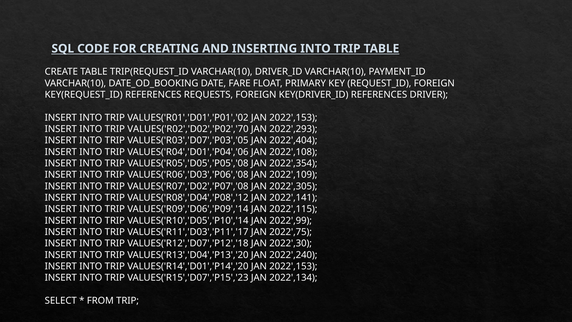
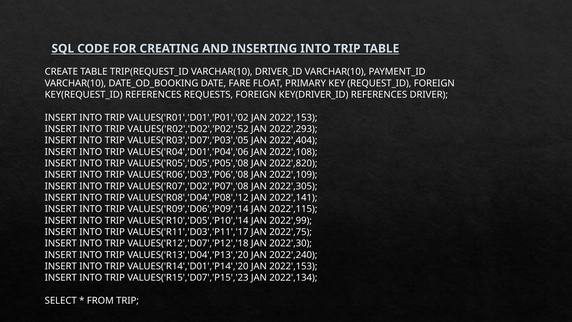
VALUES('R02','D02','P02','70: VALUES('R02','D02','P02','70 -> VALUES('R02','D02','P02','52
2022',354: 2022',354 -> 2022',820
